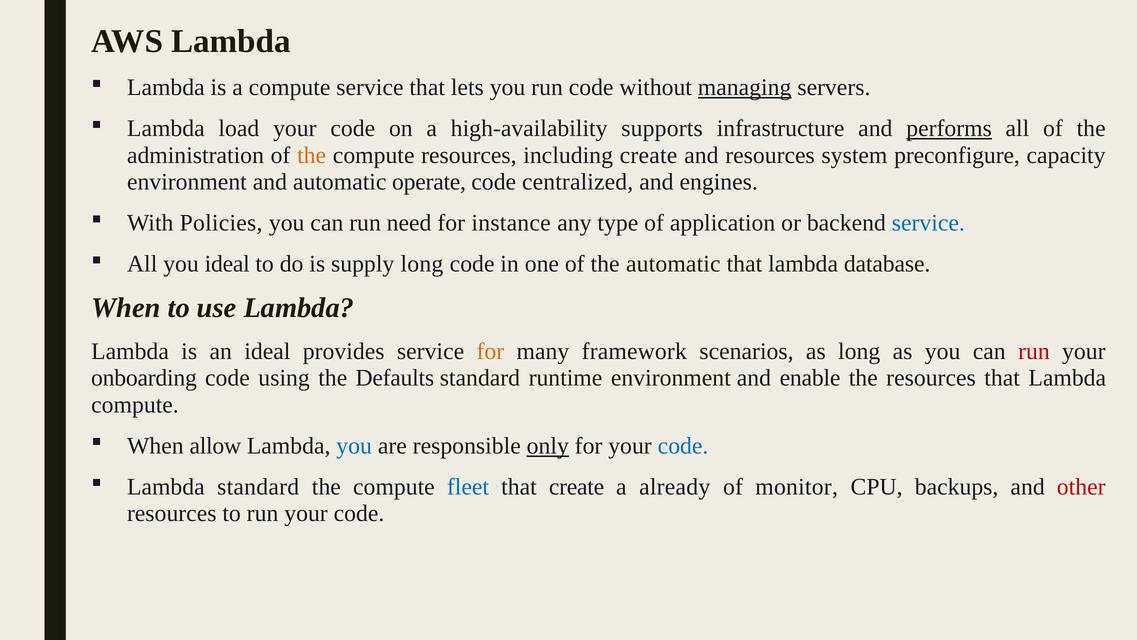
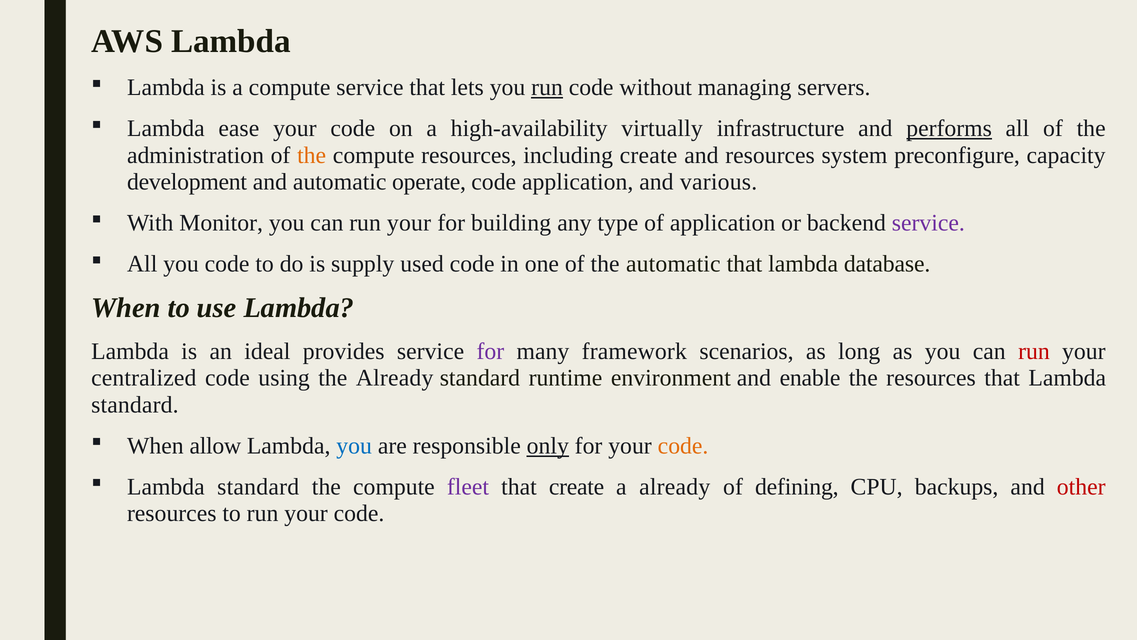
run at (547, 88) underline: none -> present
managing underline: present -> none
load: load -> ease
supports: supports -> virtually
environment at (187, 182): environment -> development
code centralized: centralized -> application
engines: engines -> various
Policies: Policies -> Monitor
need at (409, 223): need -> your
instance: instance -> building
service at (928, 223) colour: blue -> purple
you ideal: ideal -> code
supply long: long -> used
for at (490, 351) colour: orange -> purple
onboarding: onboarding -> centralized
the Defaults: Defaults -> Already
compute at (135, 405): compute -> standard
code at (683, 446) colour: blue -> orange
fleet colour: blue -> purple
monitor: monitor -> defining
